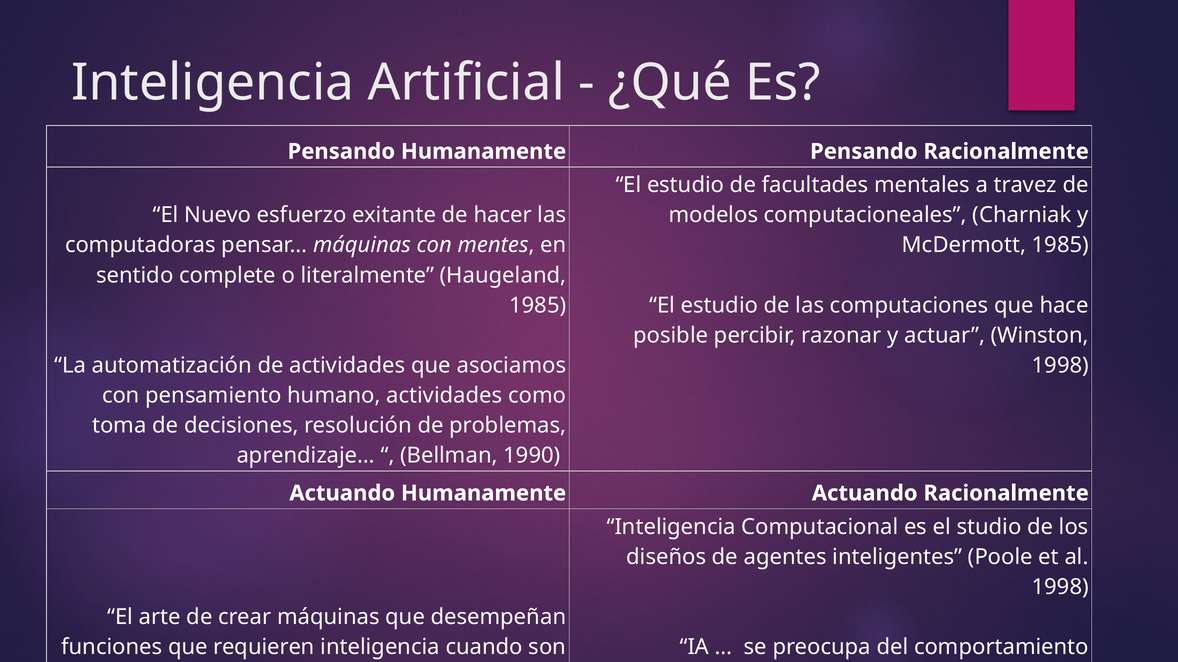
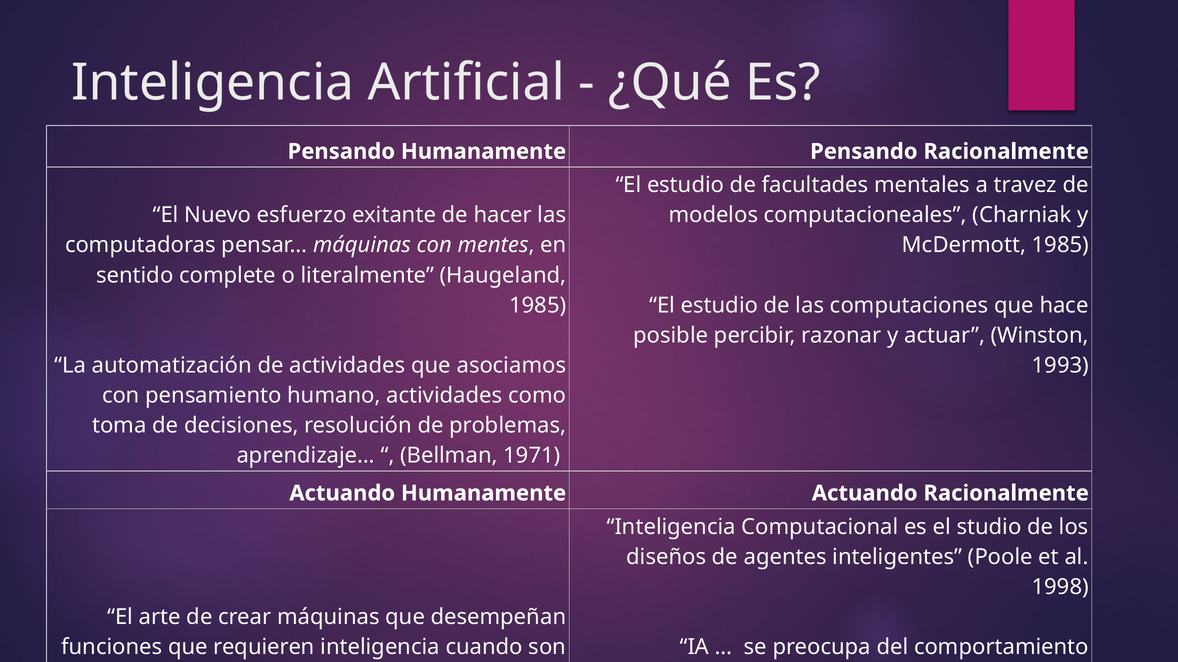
1998 at (1060, 366): 1998 -> 1993
Bellman 1990: 1990 -> 1971
